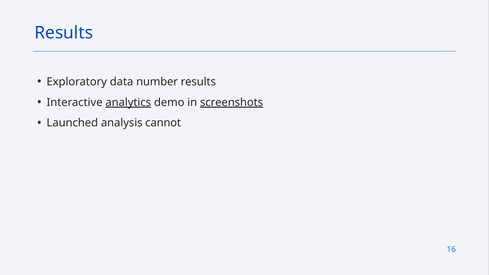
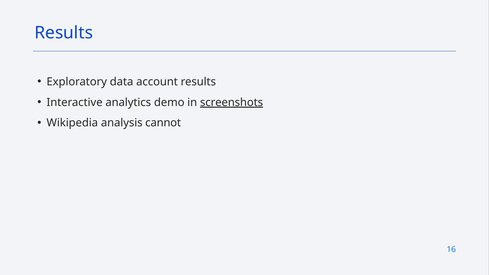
number: number -> account
analytics underline: present -> none
Launched: Launched -> Wikipedia
